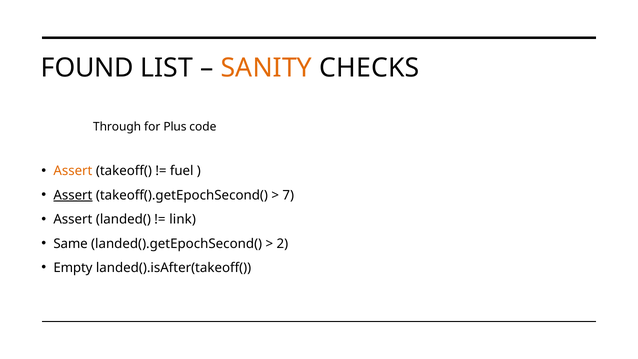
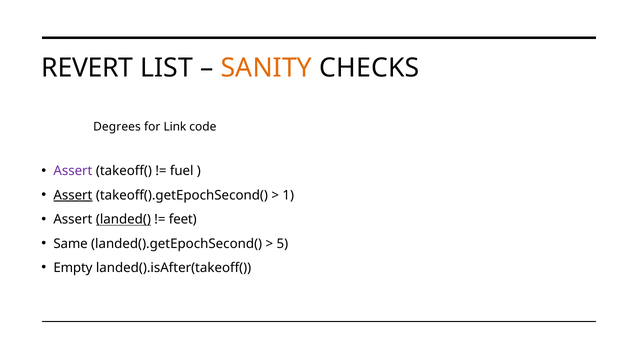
FOUND: FOUND -> REVERT
Through: Through -> Degrees
Plus: Plus -> Link
Assert at (73, 171) colour: orange -> purple
7: 7 -> 1
landed( underline: none -> present
link: link -> feet
2: 2 -> 5
